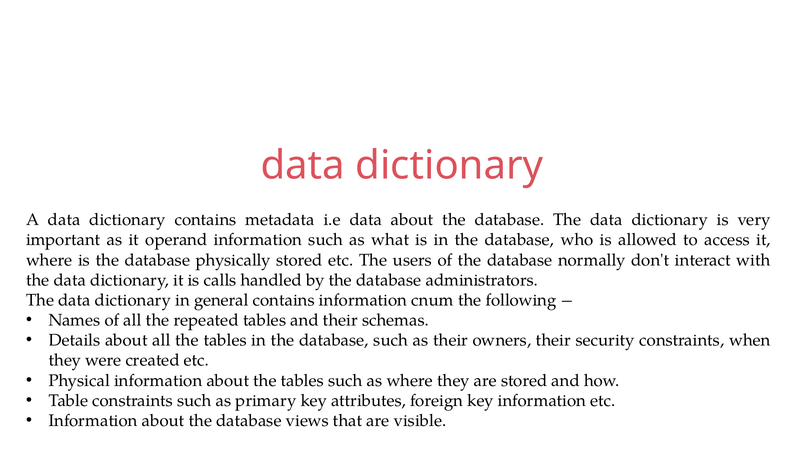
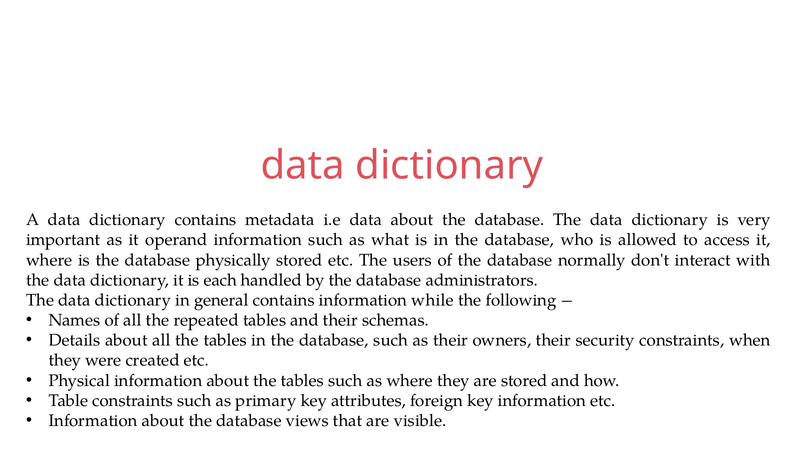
calls: calls -> each
cnum: cnum -> while
